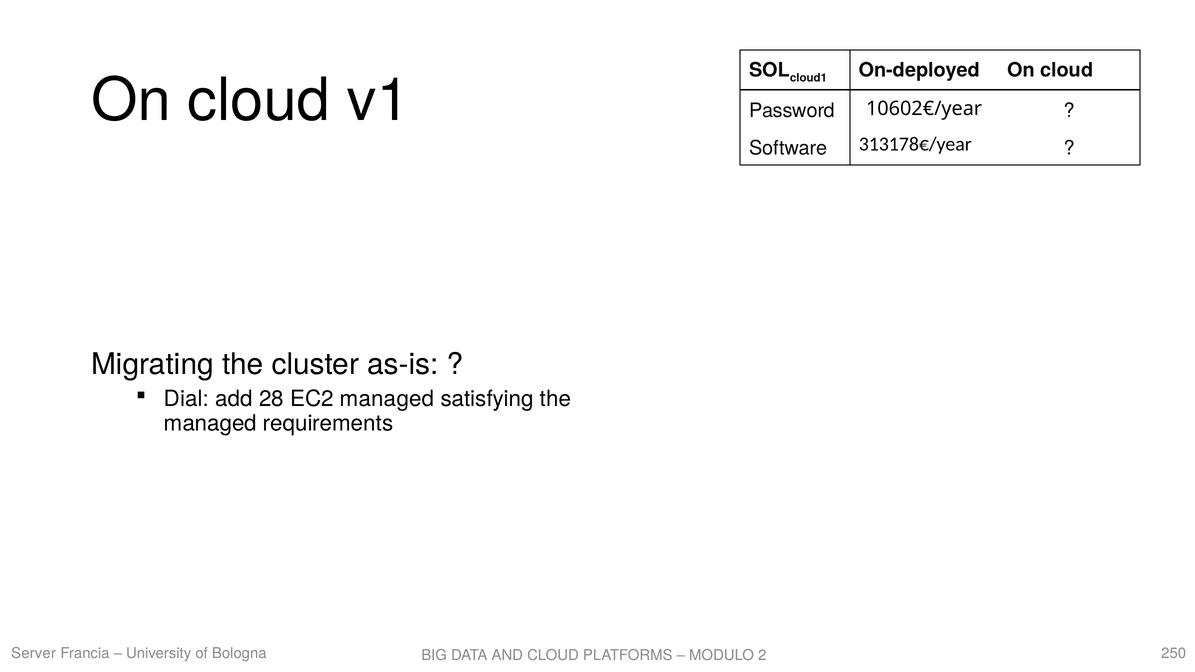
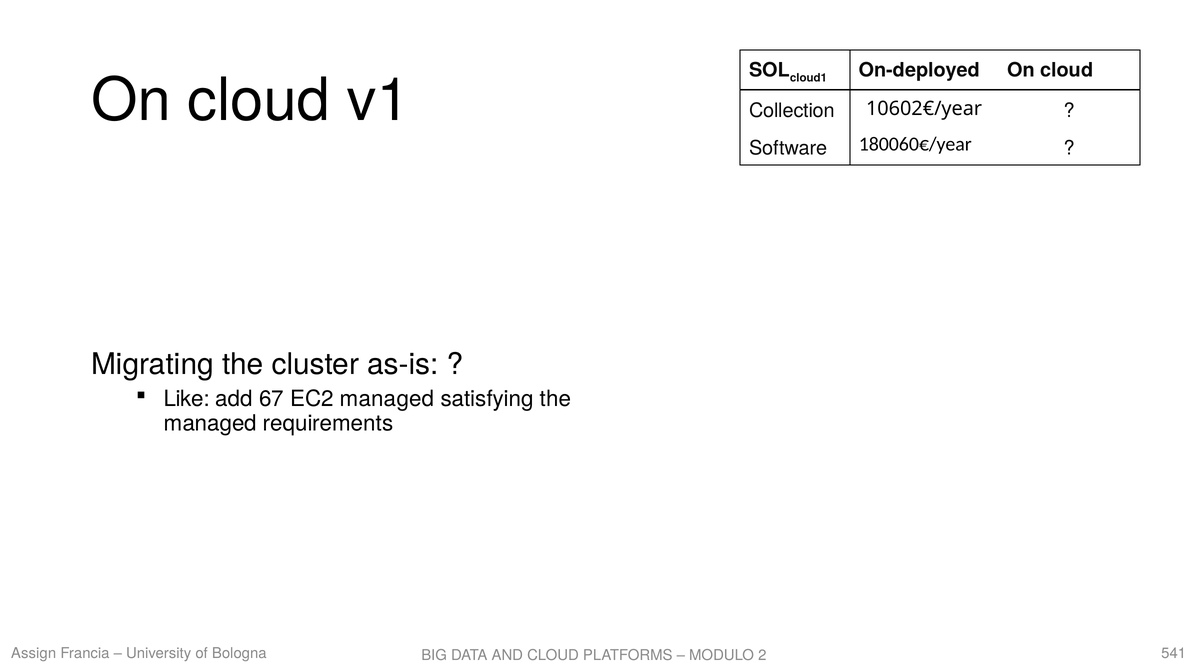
Password: Password -> Collection
313178€/year: 313178€/year -> 180060€/year
Dial: Dial -> Like
28: 28 -> 67
Server: Server -> Assign
250: 250 -> 541
